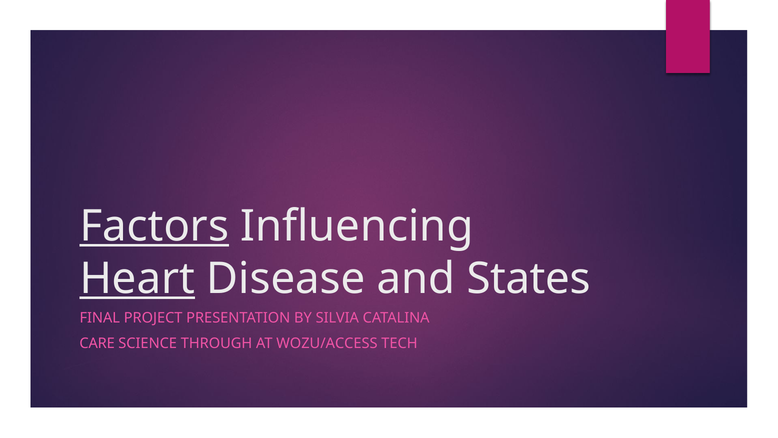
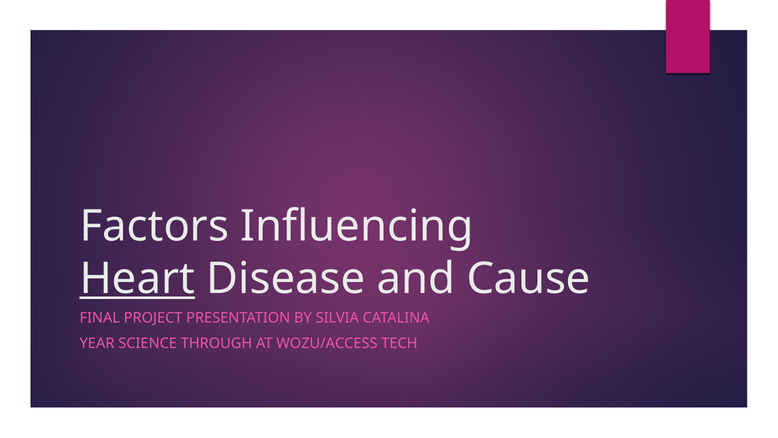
Factors underline: present -> none
States: States -> Cause
CARE: CARE -> YEAR
